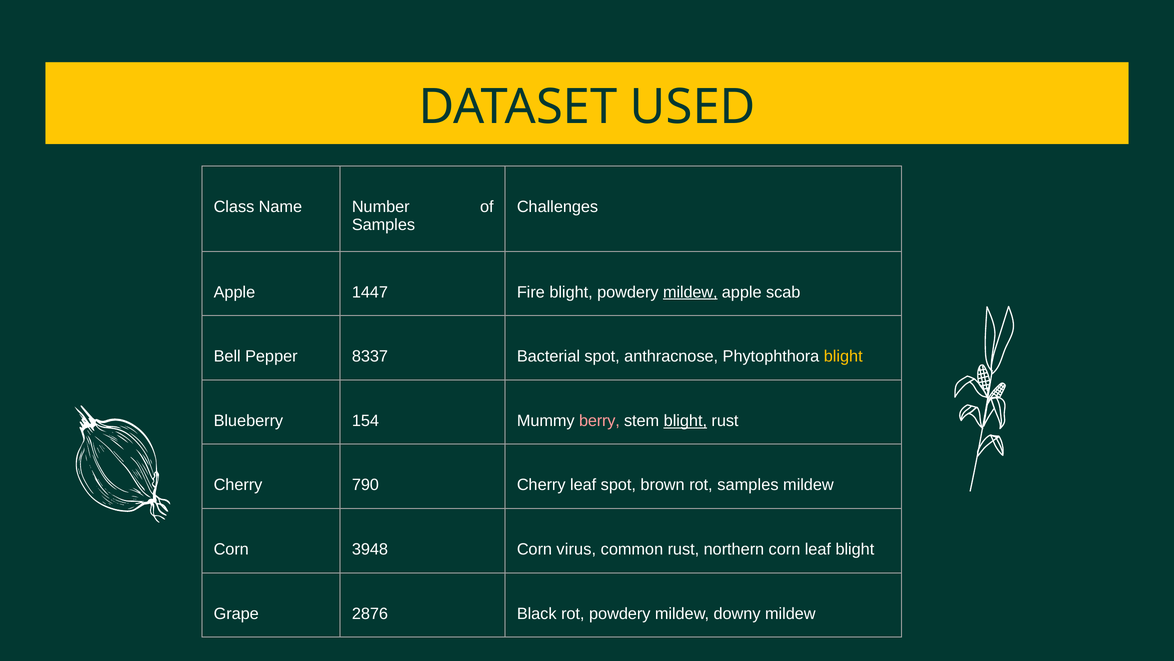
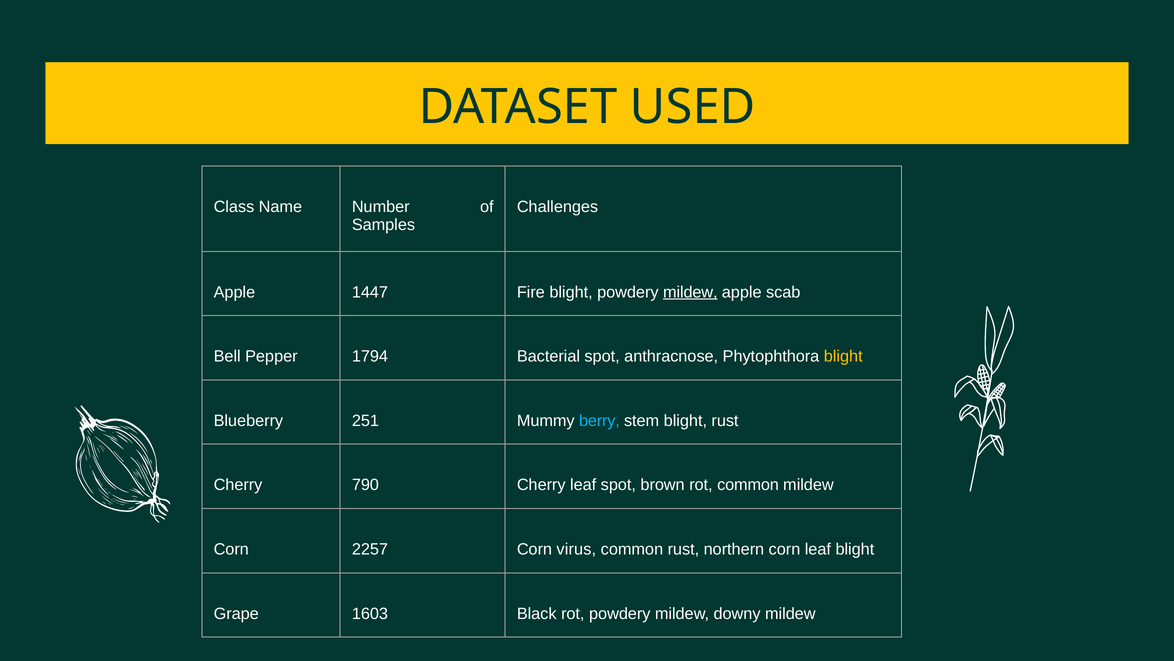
8337: 8337 -> 1794
154: 154 -> 251
berry colour: pink -> light blue
blight at (685, 420) underline: present -> none
rot samples: samples -> common
3948: 3948 -> 2257
2876: 2876 -> 1603
